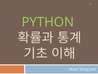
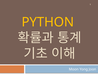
PYTHON colour: light green -> yellow
